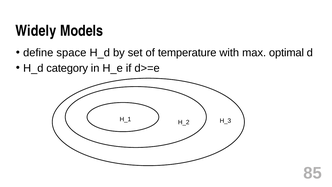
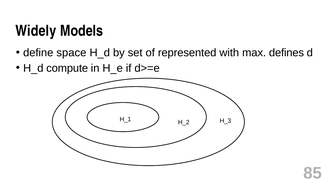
temperature: temperature -> represented
optimal: optimal -> defines
category: category -> compute
